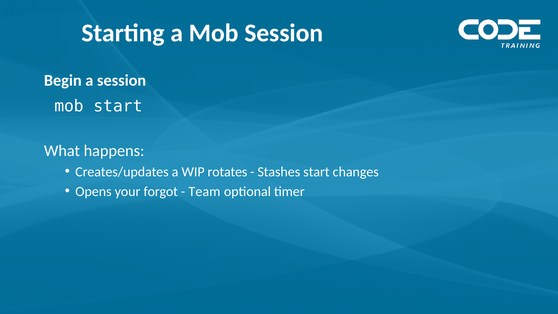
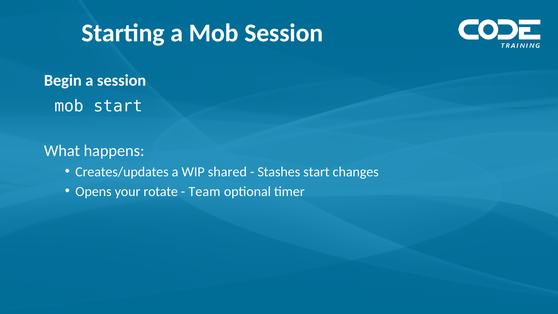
rotates: rotates -> shared
forgot: forgot -> rotate
